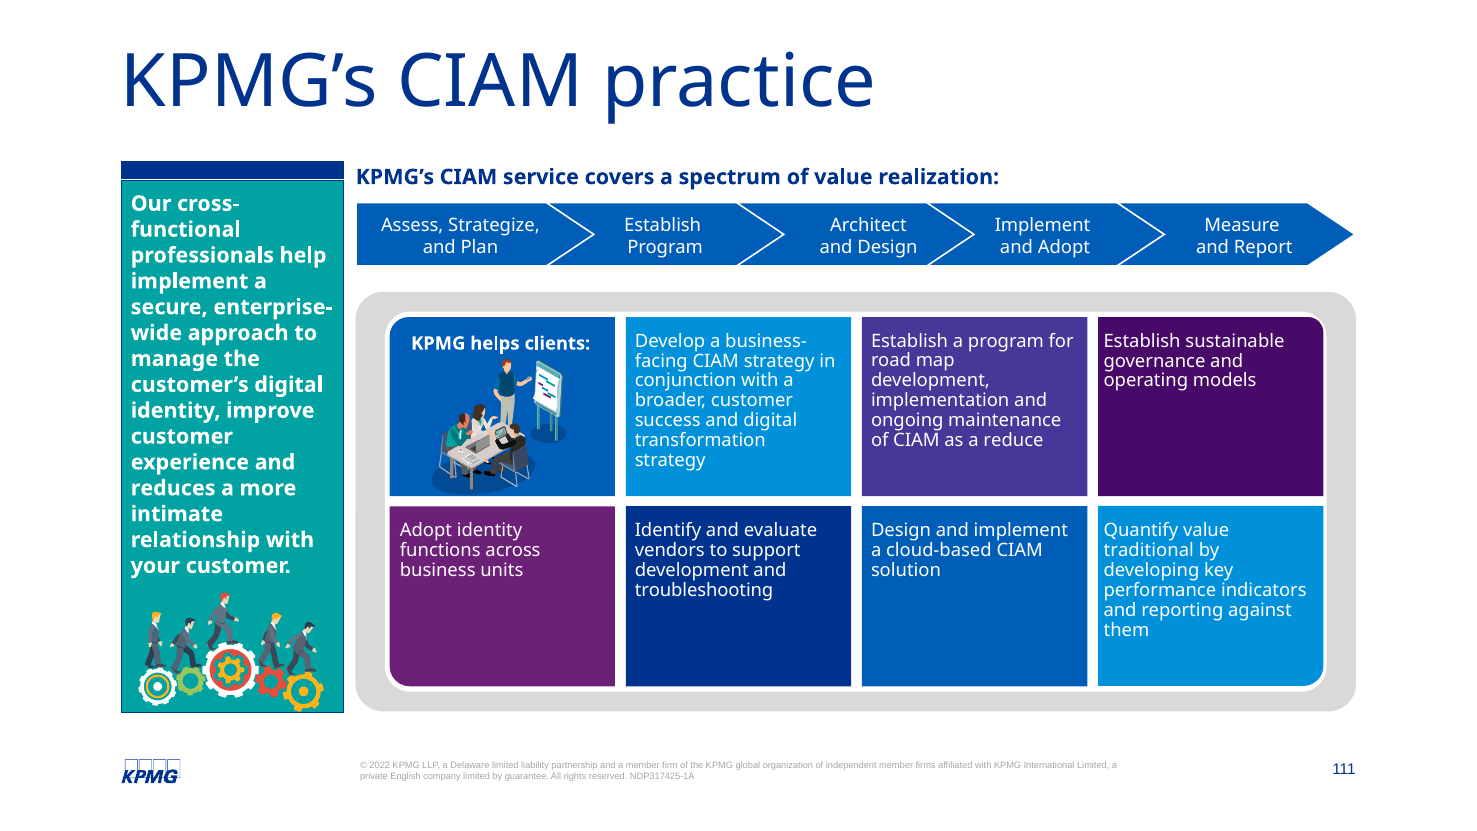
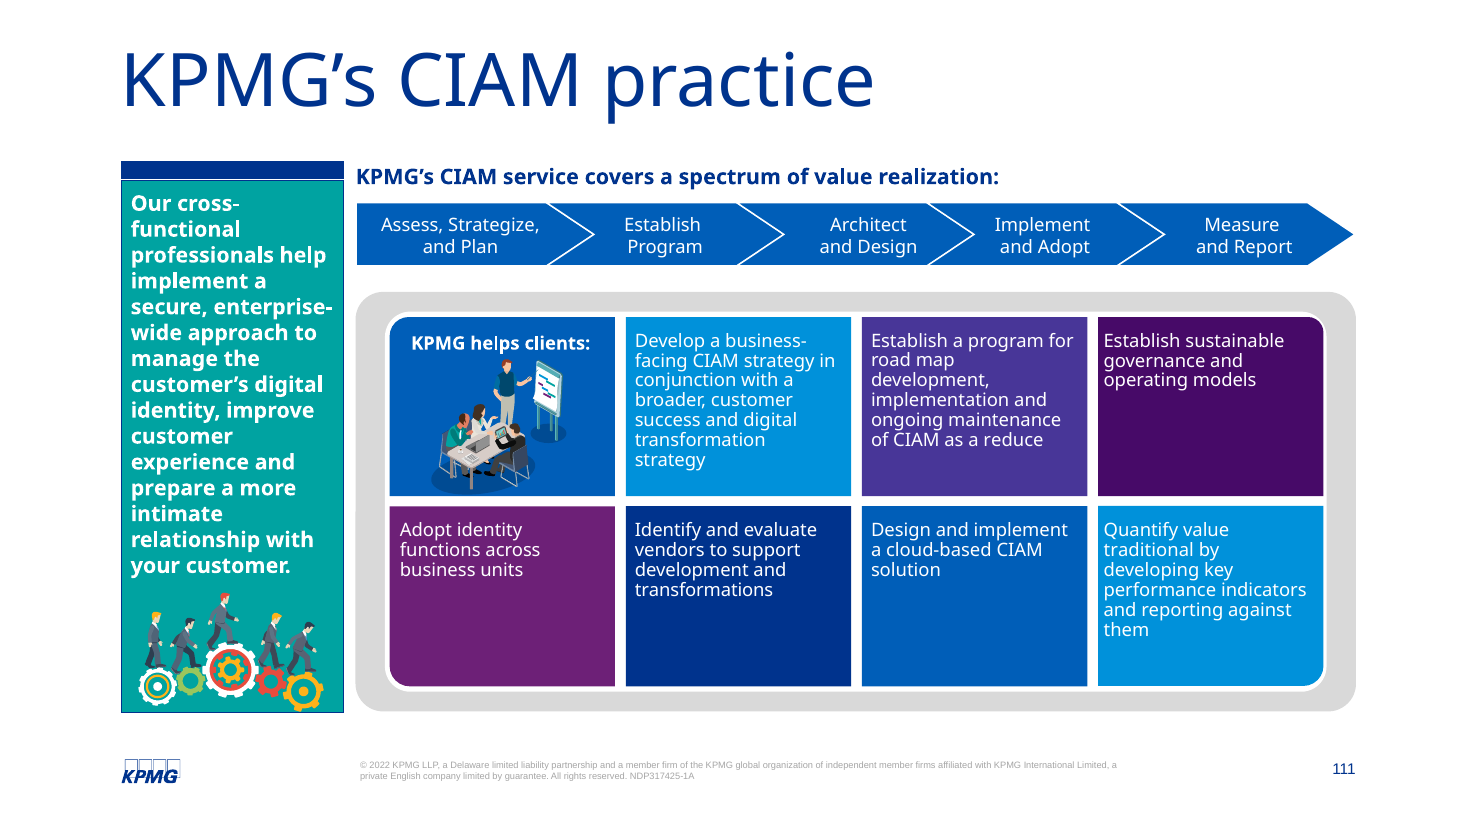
reduces: reduces -> prepare
troubleshooting: troubleshooting -> transformations
